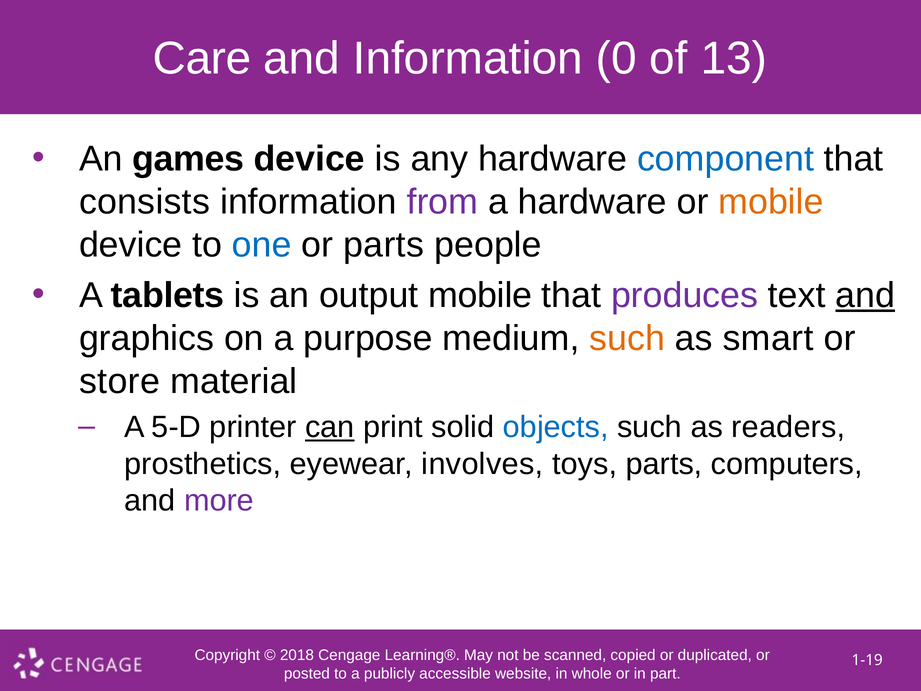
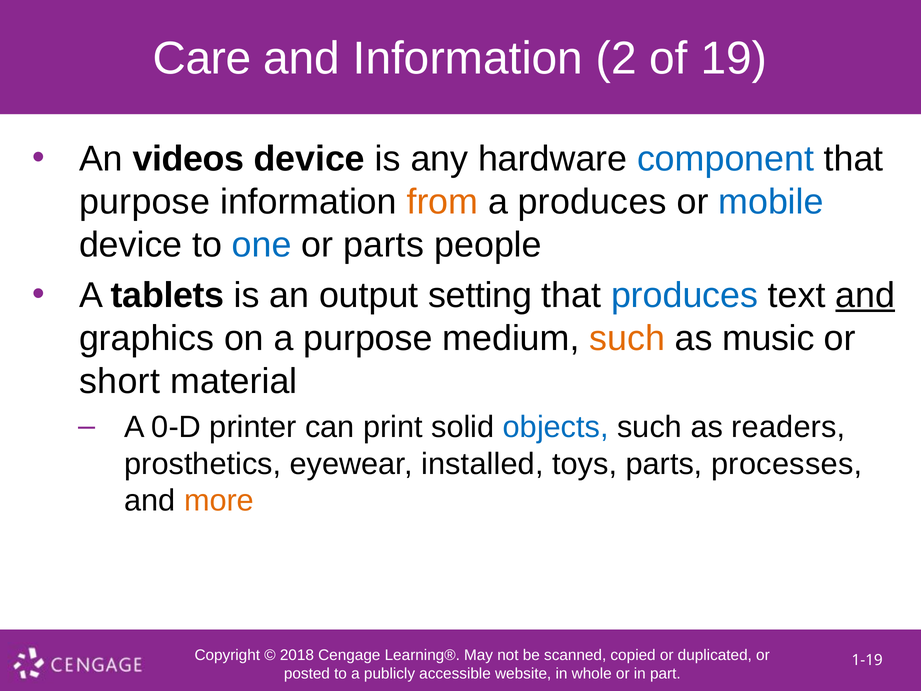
0: 0 -> 2
13: 13 -> 19
games: games -> videos
consists at (145, 202): consists -> purpose
from colour: purple -> orange
a hardware: hardware -> produces
mobile at (771, 202) colour: orange -> blue
output mobile: mobile -> setting
produces at (685, 295) colour: purple -> blue
smart: smart -> music
store: store -> short
5-D: 5-D -> 0-D
can underline: present -> none
involves: involves -> installed
computers: computers -> processes
more colour: purple -> orange
